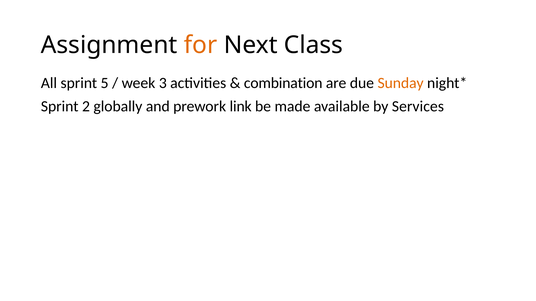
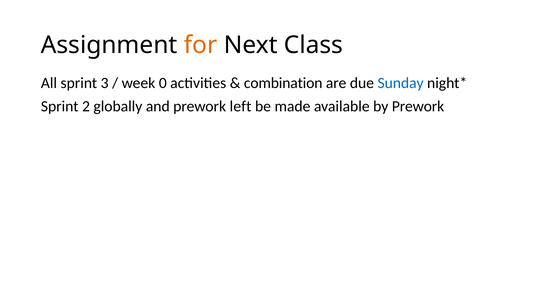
5: 5 -> 3
3: 3 -> 0
Sunday colour: orange -> blue
link: link -> left
by Services: Services -> Prework
